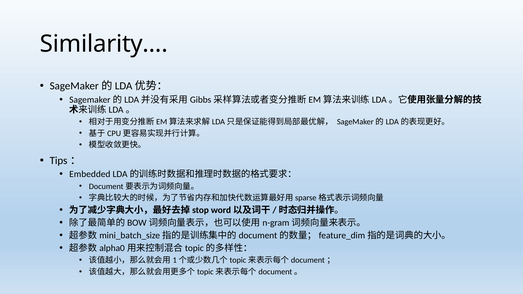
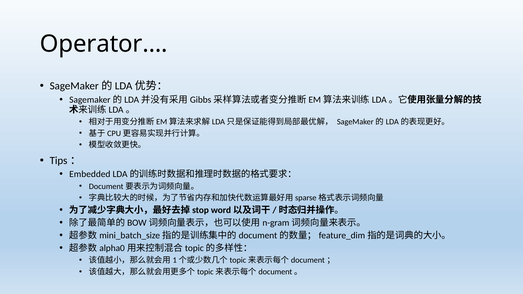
Similarity…: Similarity… -> Operator…
